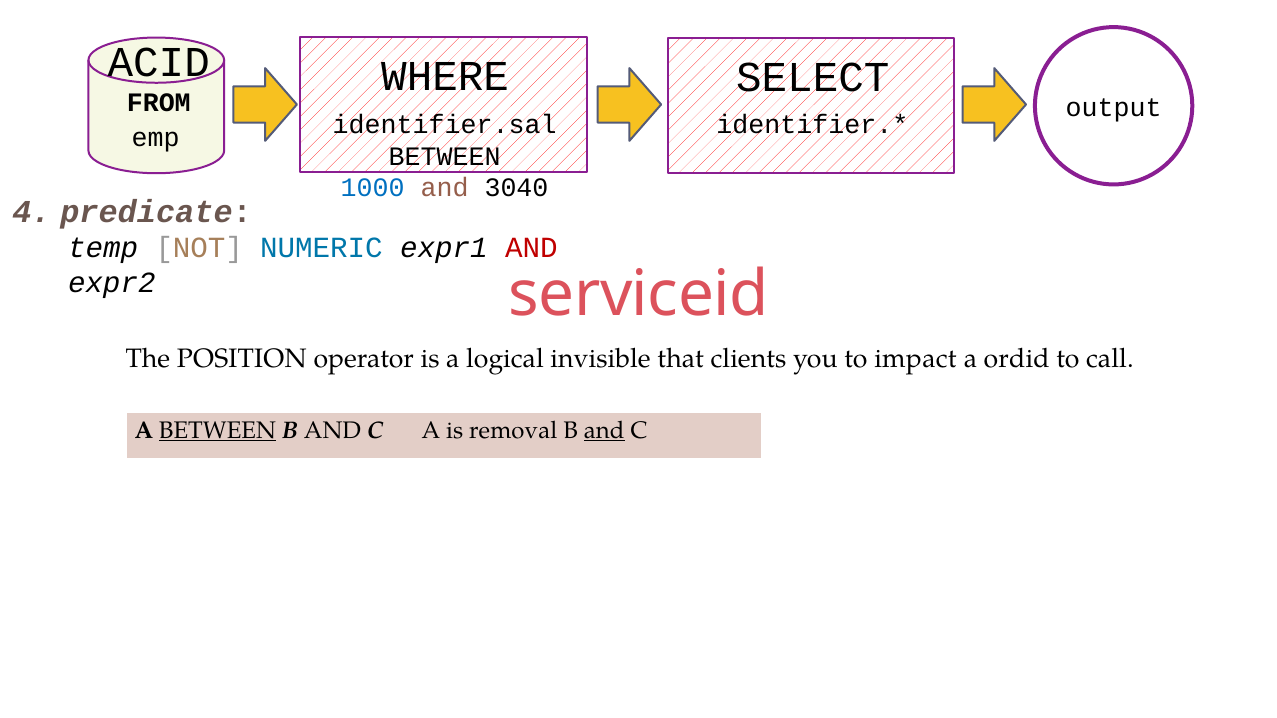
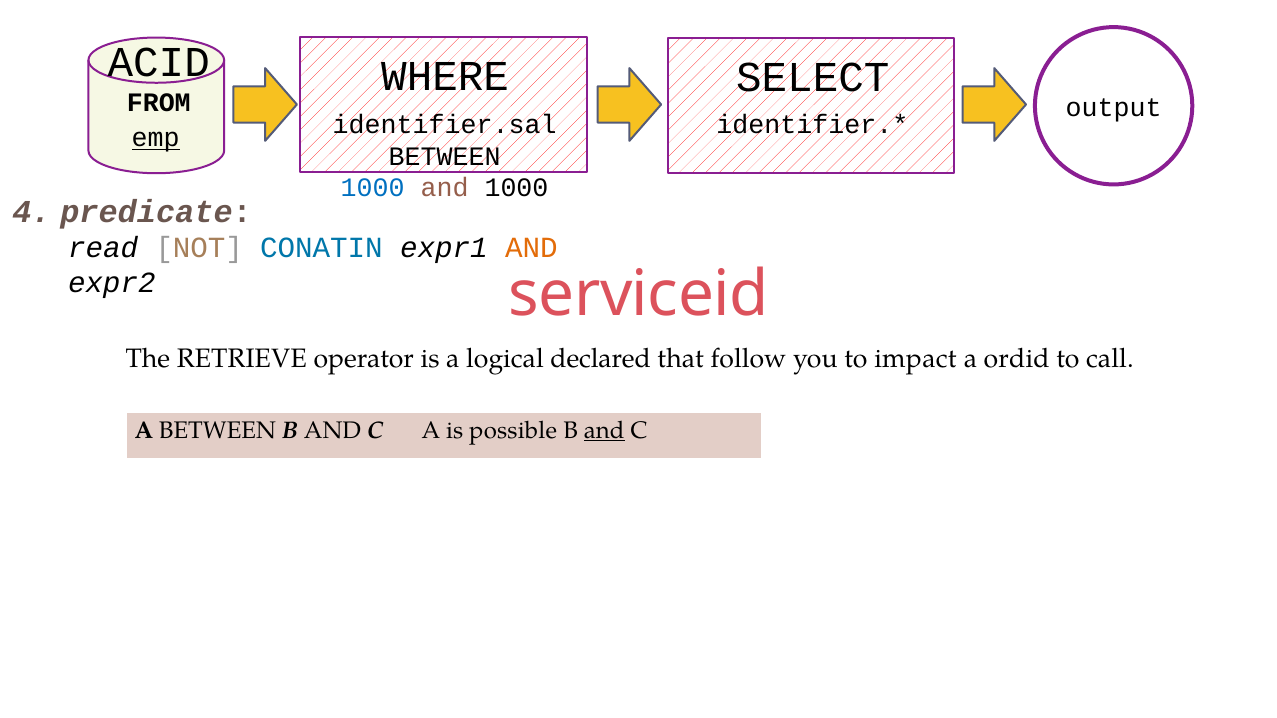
emp underline: none -> present
and 3040: 3040 -> 1000
temp: temp -> read
NUMERIC: NUMERIC -> CONATIN
AND at (531, 248) colour: red -> orange
POSITION: POSITION -> RETRIEVE
invisible: invisible -> declared
clients: clients -> follow
BETWEEN at (217, 431) underline: present -> none
removal: removal -> possible
